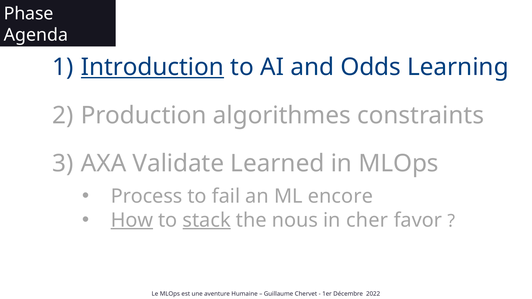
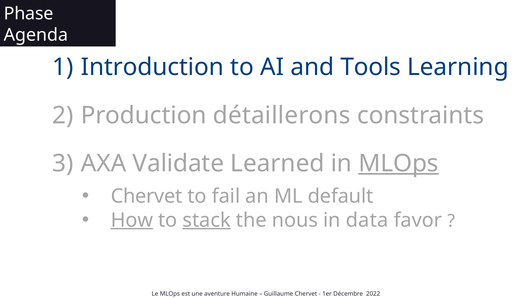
Introduction underline: present -> none
Odds: Odds -> Tools
algorithmes: algorithmes -> détaillerons
MLOps at (399, 164) underline: none -> present
Process at (147, 196): Process -> Chervet
encore: encore -> default
cher: cher -> data
